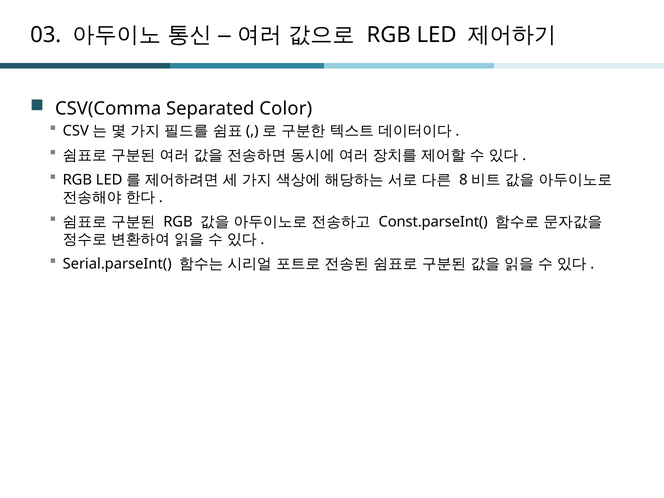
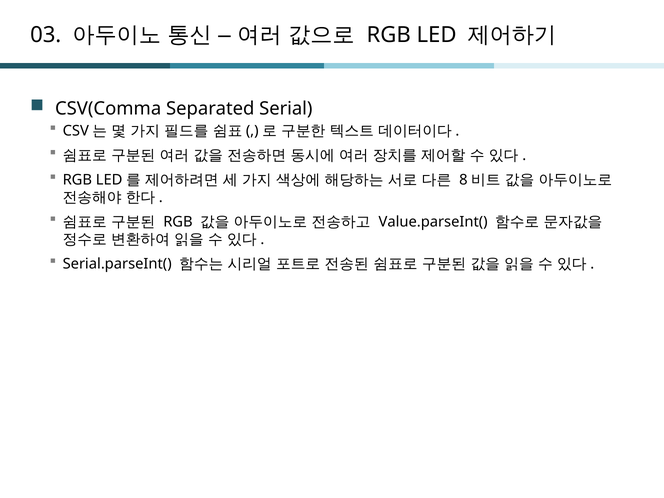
Color: Color -> Serial
Const.parseInt(: Const.parseInt( -> Value.parseInt(
